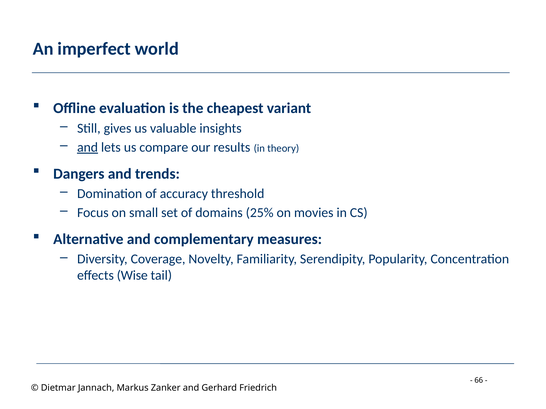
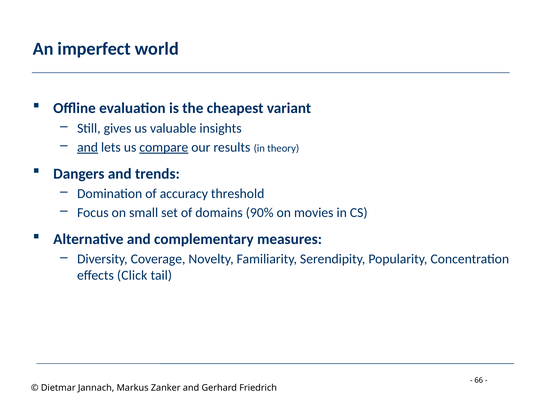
compare underline: none -> present
25%: 25% -> 90%
Wise: Wise -> Click
